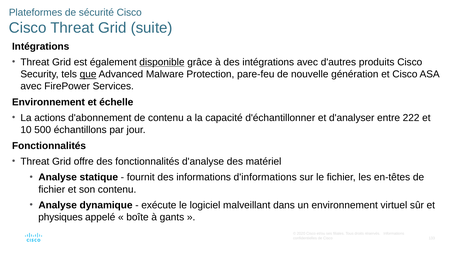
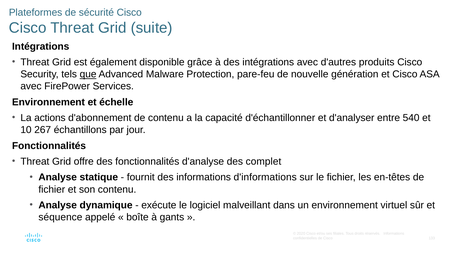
disponible underline: present -> none
222: 222 -> 540
500: 500 -> 267
matériel: matériel -> complet
physiques: physiques -> séquence
